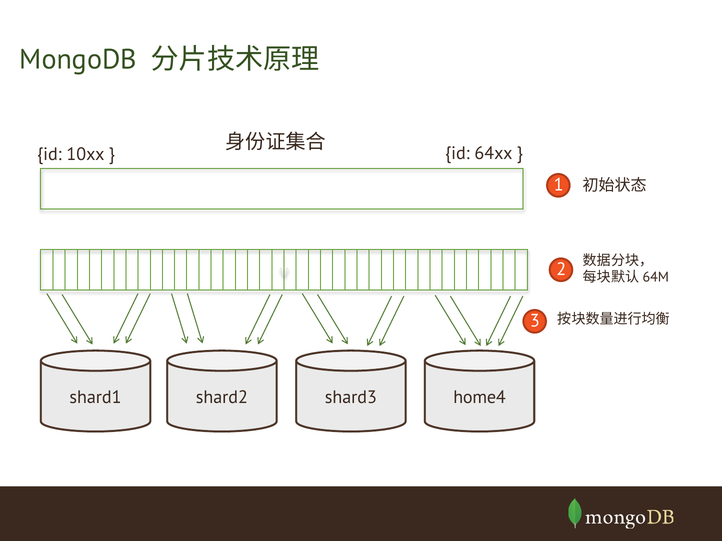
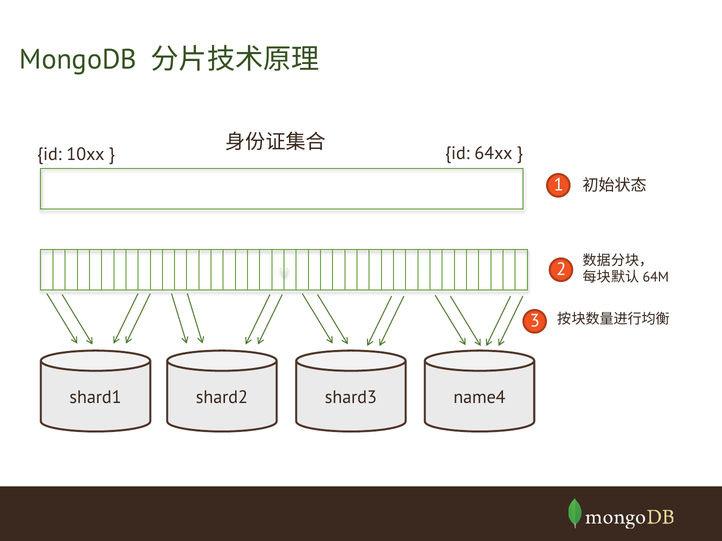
home4: home4 -> name4
